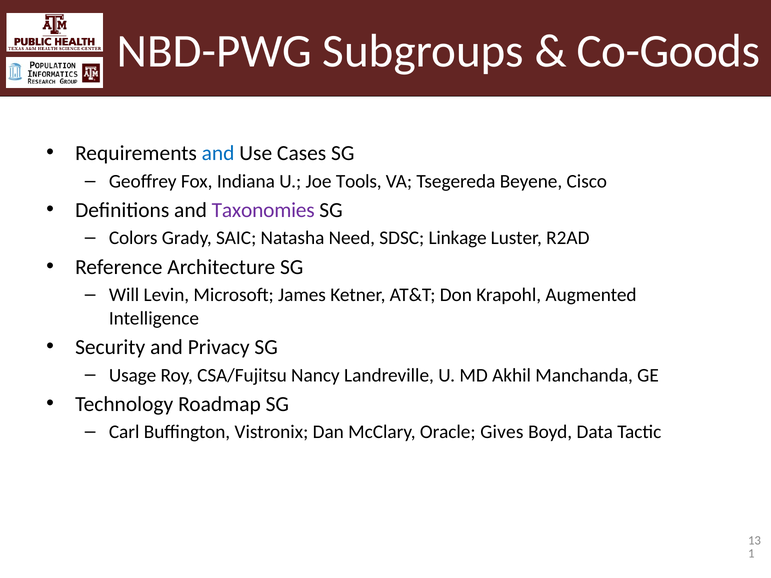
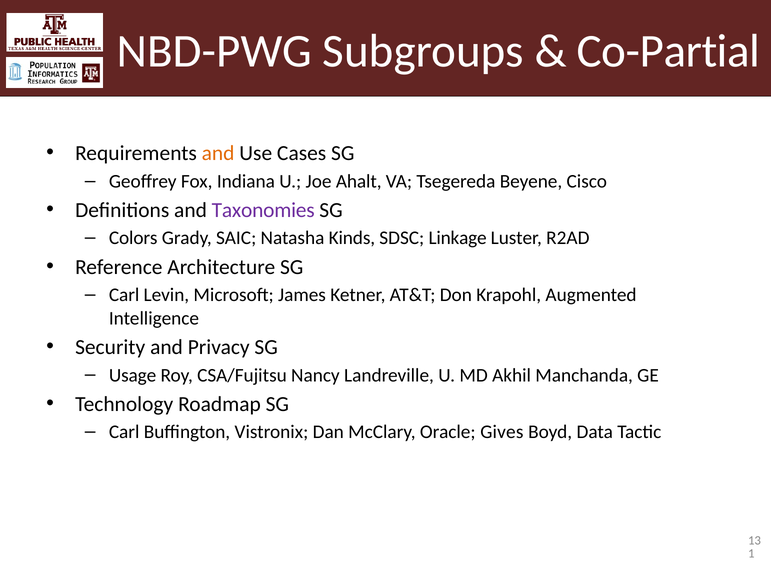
Co-Goods: Co-Goods -> Co-Partial
and at (218, 153) colour: blue -> orange
Tools: Tools -> Ahalt
Need: Need -> Kinds
Will at (124, 295): Will -> Carl
